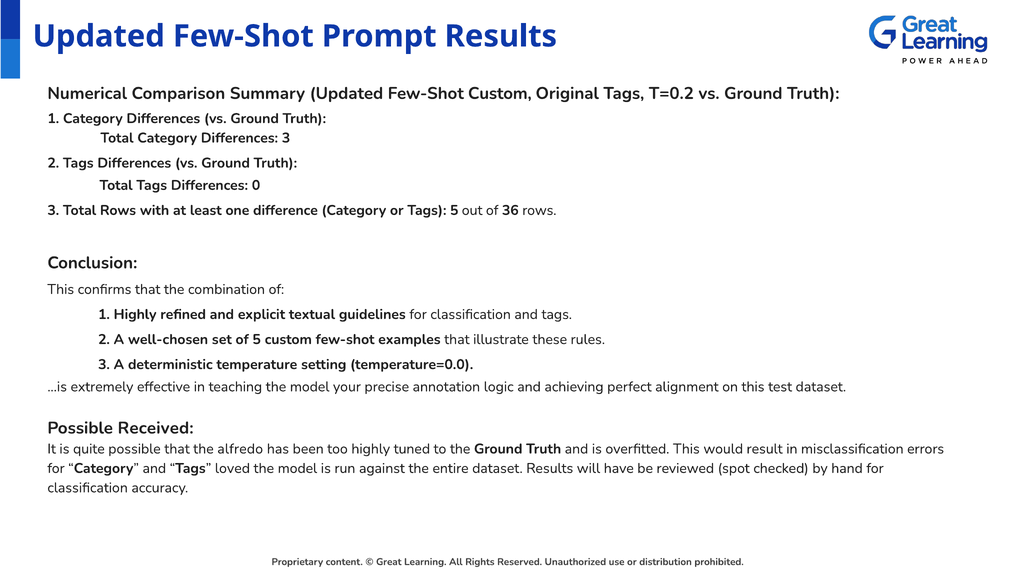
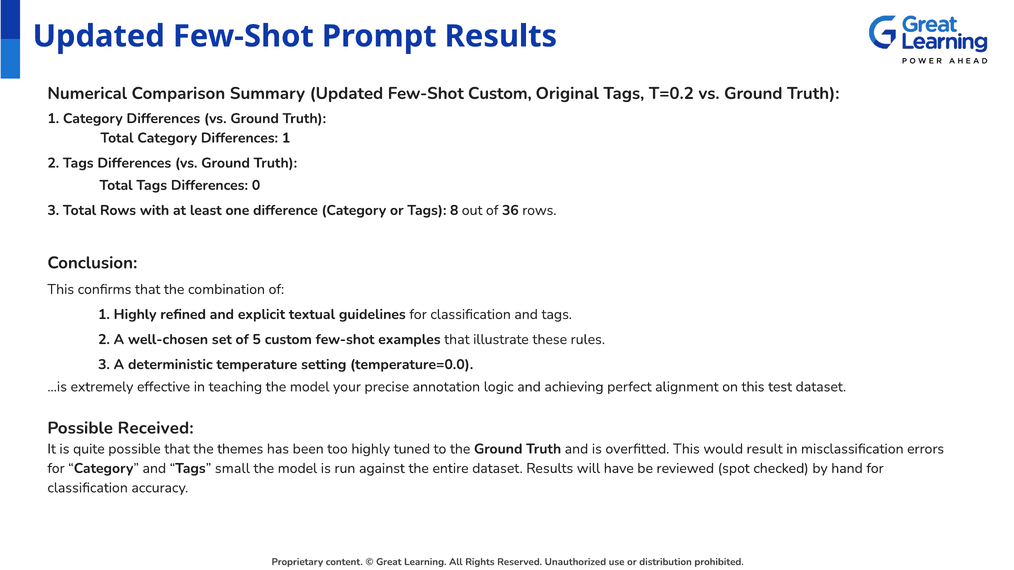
Differences 3: 3 -> 1
Tags 5: 5 -> 8
alfredo: alfredo -> themes
loved: loved -> small
